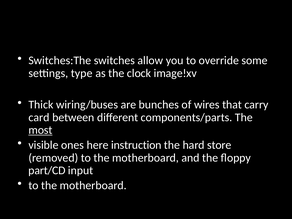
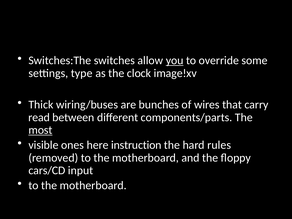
you underline: none -> present
card: card -> read
store: store -> rules
part/CD: part/CD -> cars/CD
